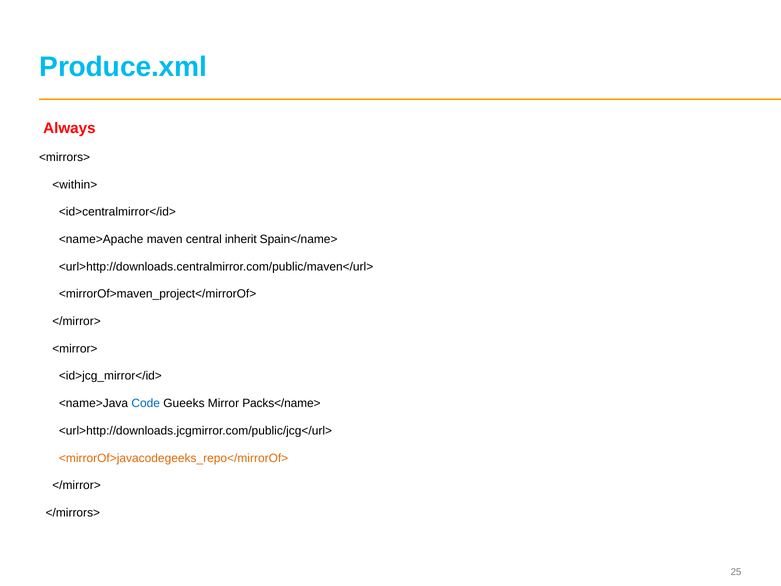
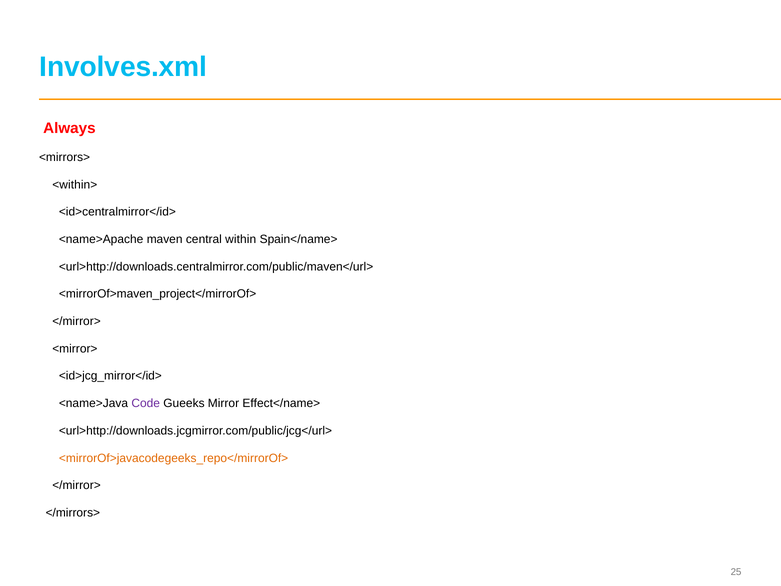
Produce.xml: Produce.xml -> Involves.xml
inherit: inherit -> within
Code colour: blue -> purple
Packs</name>: Packs</name> -> Effect</name>
